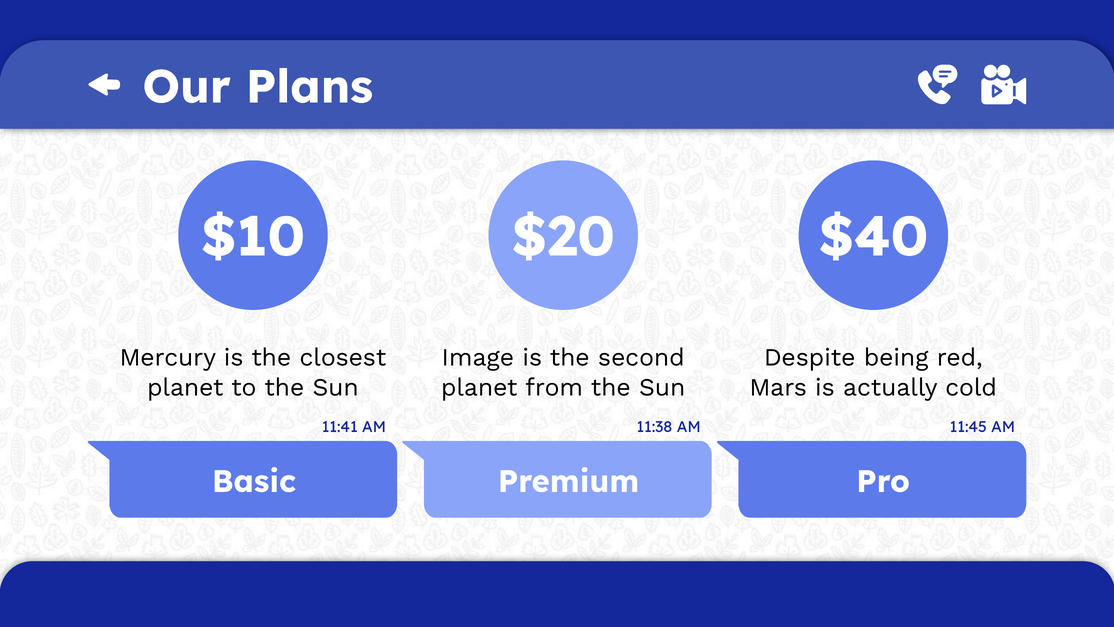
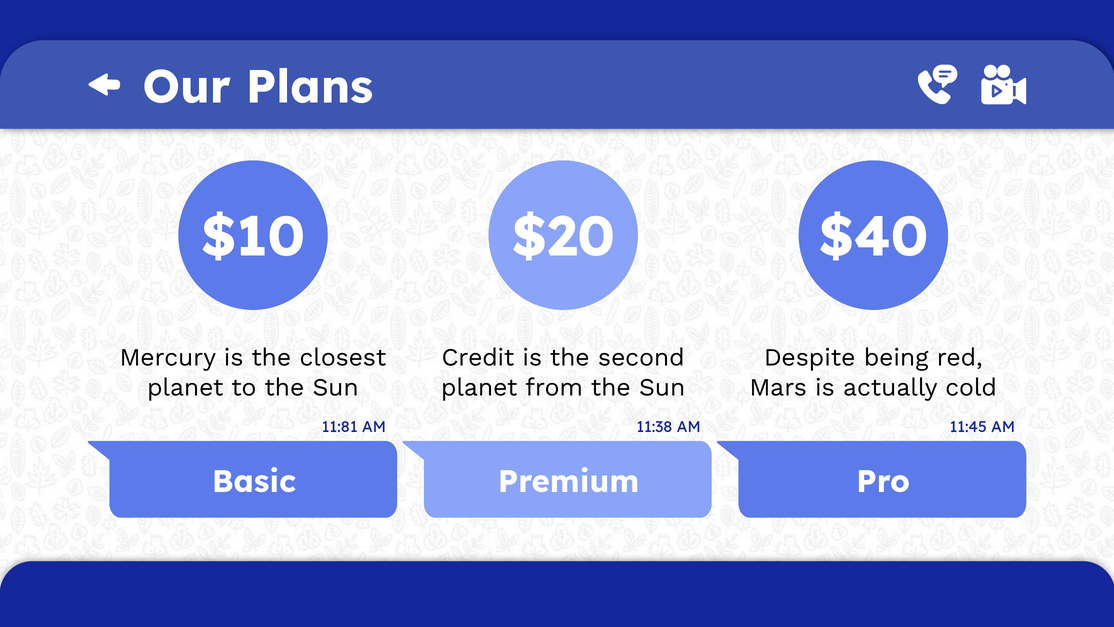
Image: Image -> Credit
11:41: 11:41 -> 11:81
